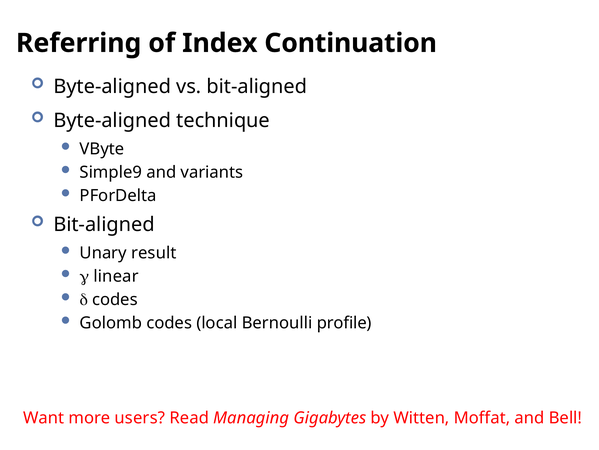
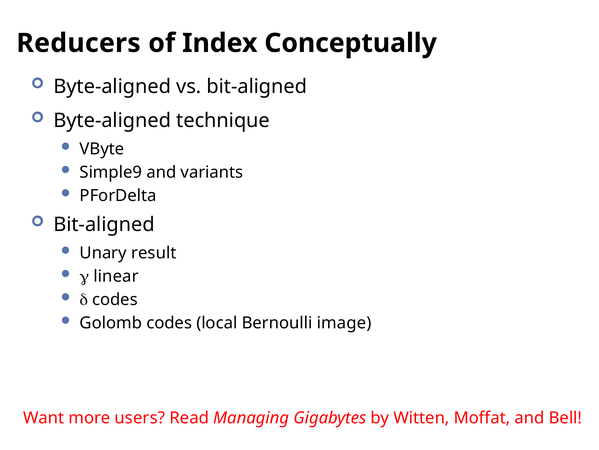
Referring: Referring -> Reducers
Continuation: Continuation -> Conceptually
profile: profile -> image
